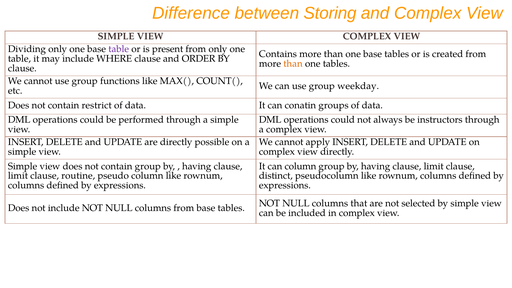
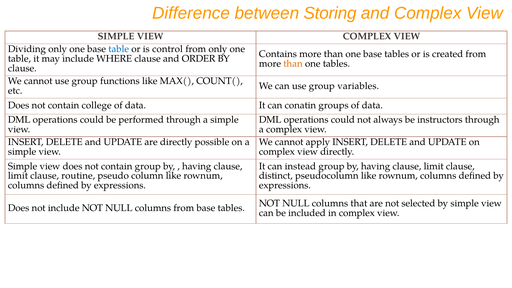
table at (119, 49) colour: purple -> blue
present: present -> control
weekday: weekday -> variables
restrict: restrict -> college
can column: column -> instead
